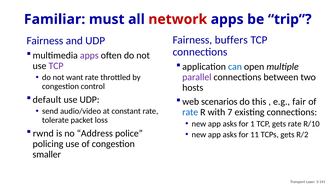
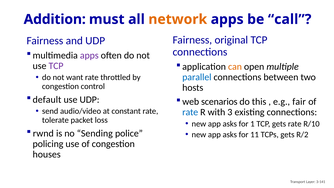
Familiar: Familiar -> Addition
network colour: red -> orange
trip: trip -> call
buffers: buffers -> original
can colour: blue -> orange
parallel colour: purple -> blue
7: 7 -> 3
Address: Address -> Sending
smaller: smaller -> houses
